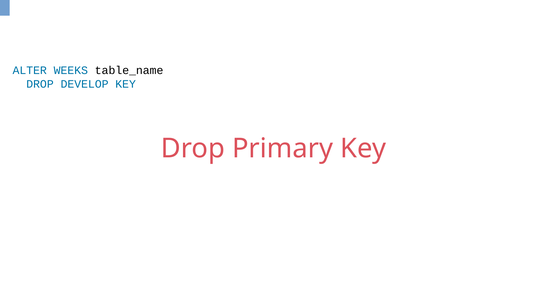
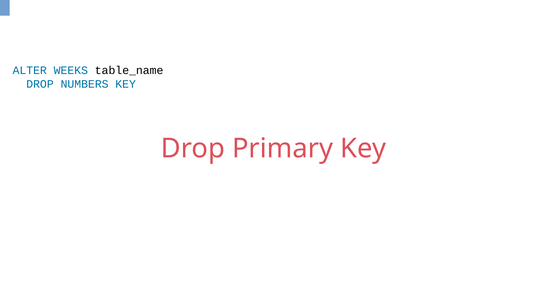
DEVELOP: DEVELOP -> NUMBERS
